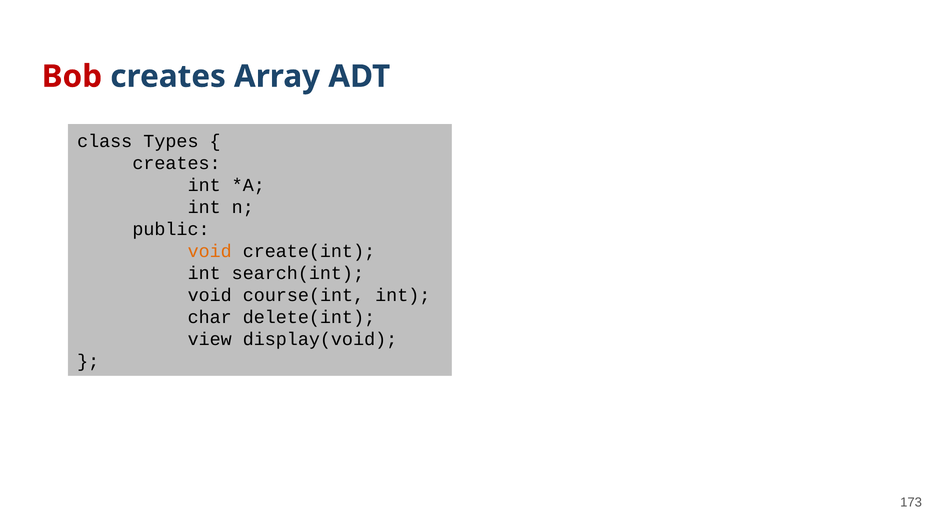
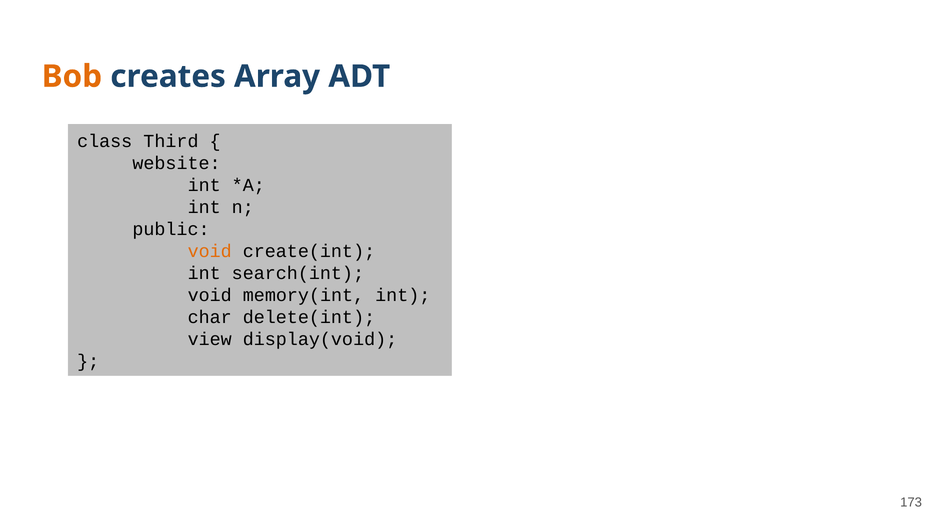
Bob colour: red -> orange
Types: Types -> Third
creates at (177, 163): creates -> website
course(int: course(int -> memory(int
